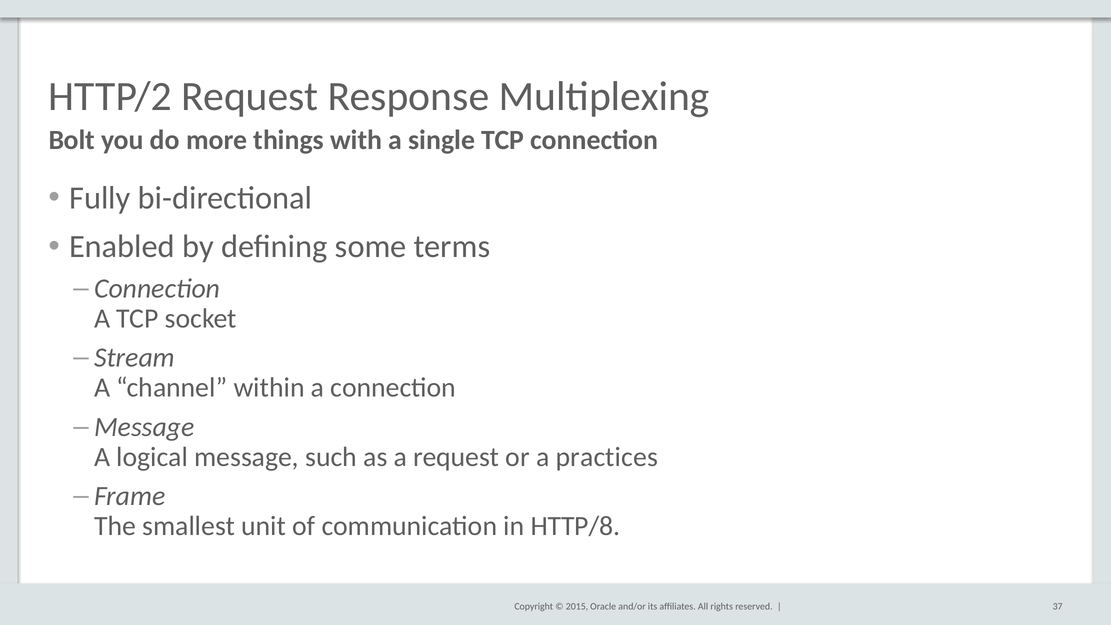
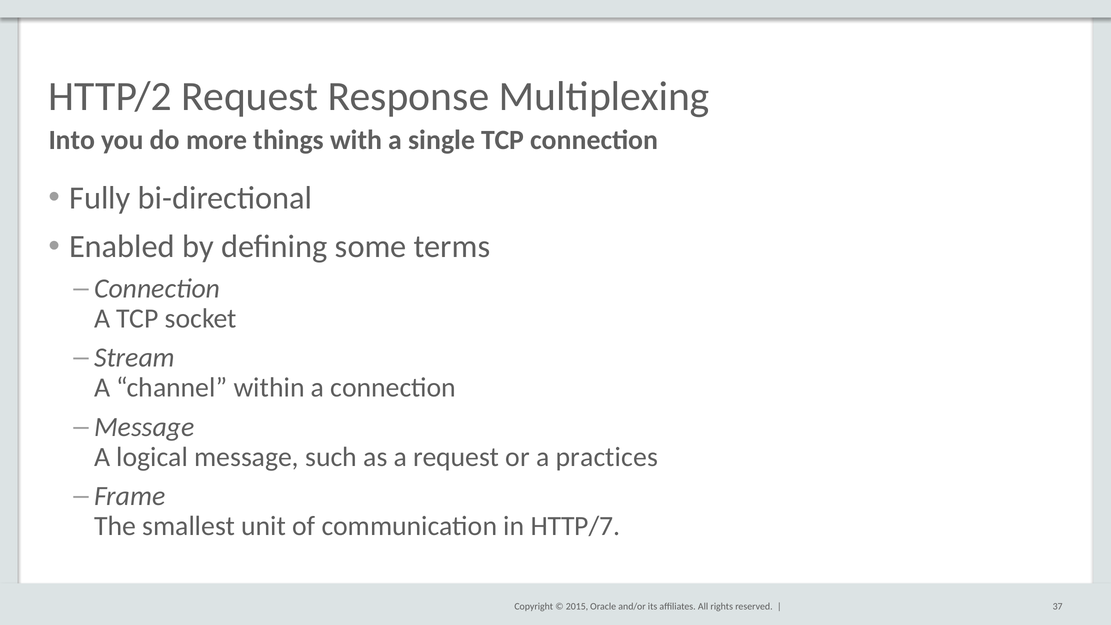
Bolt: Bolt -> Into
HTTP/8: HTTP/8 -> HTTP/7
